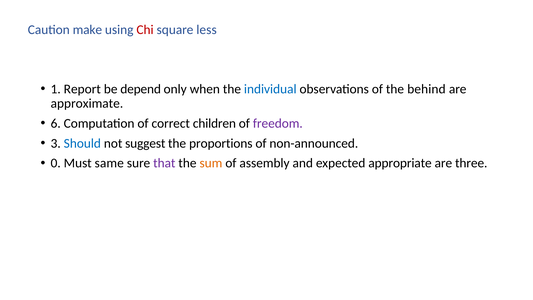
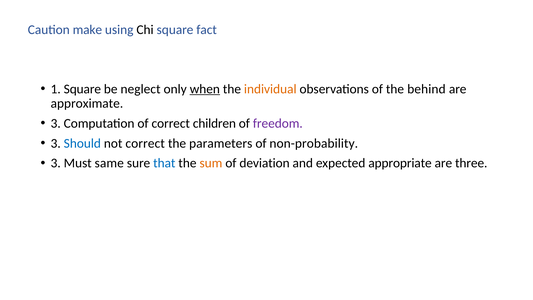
Chi colour: red -> black
less: less -> fact
1 Report: Report -> Square
depend: depend -> neglect
when underline: none -> present
individual colour: blue -> orange
6 at (56, 123): 6 -> 3
not suggest: suggest -> correct
proportions: proportions -> parameters
non-announced: non-announced -> non-probability
0 at (56, 163): 0 -> 3
that colour: purple -> blue
assembly: assembly -> deviation
